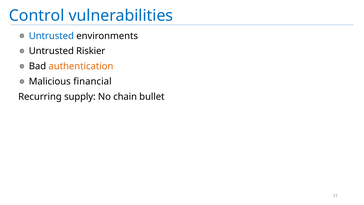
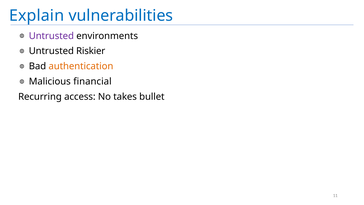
Control: Control -> Explain
Untrusted at (51, 36) colour: blue -> purple
supply: supply -> access
chain: chain -> takes
